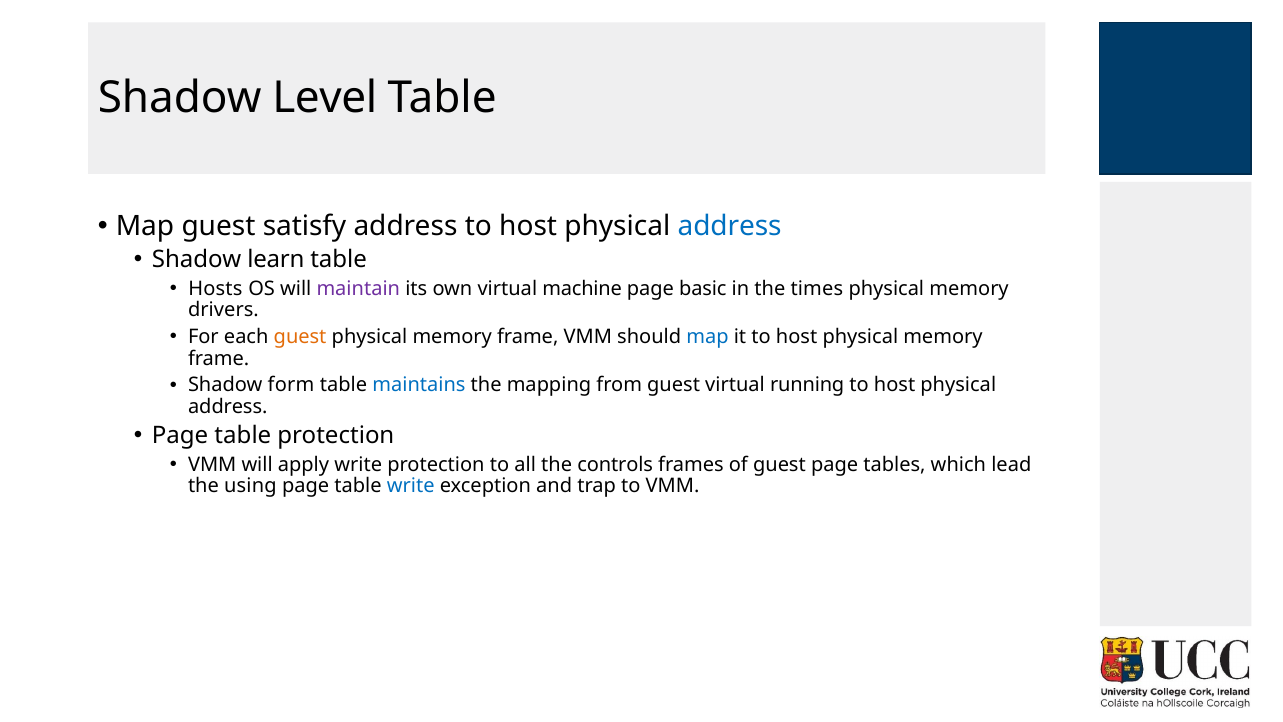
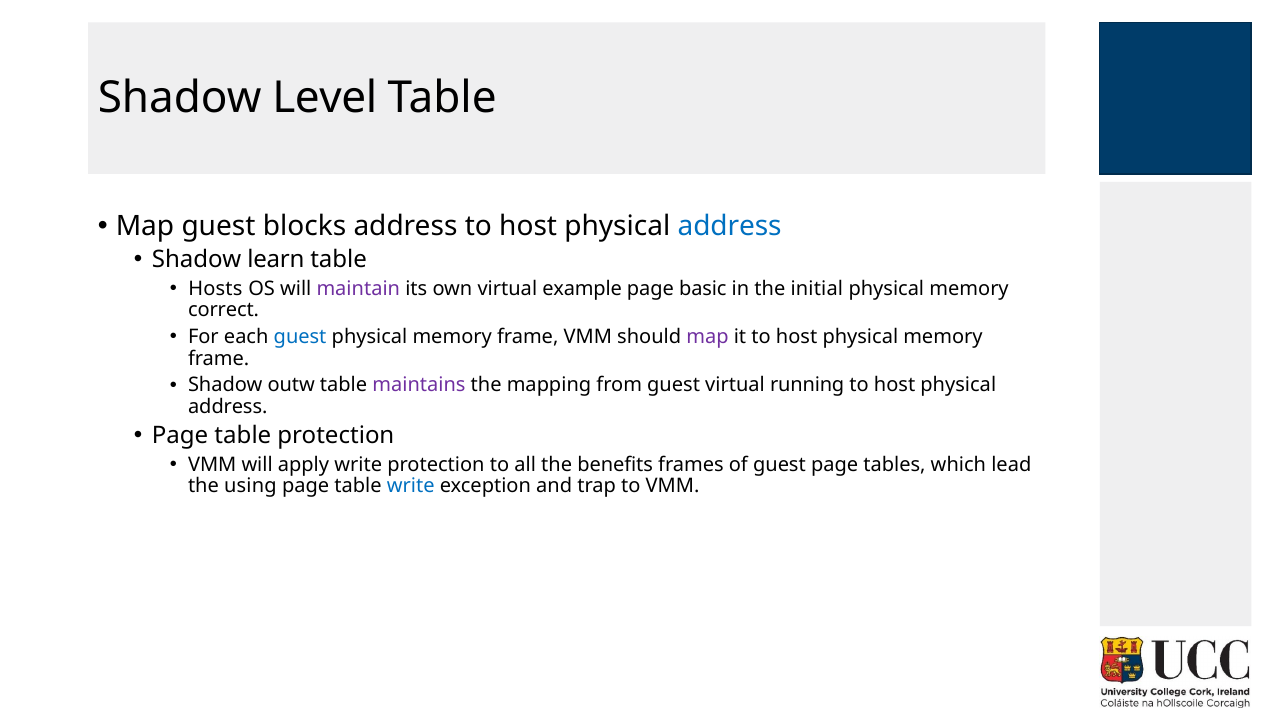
satisfy: satisfy -> blocks
machine: machine -> example
times: times -> initial
drivers: drivers -> correct
guest at (300, 337) colour: orange -> blue
map at (708, 337) colour: blue -> purple
form: form -> outw
maintains colour: blue -> purple
controls: controls -> benefits
